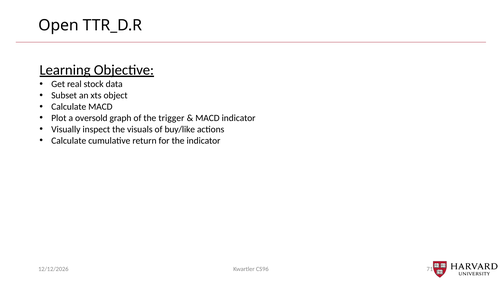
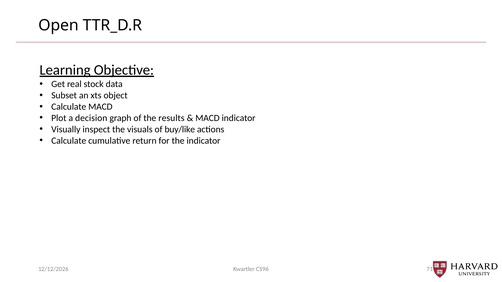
oversold: oversold -> decision
trigger: trigger -> results
